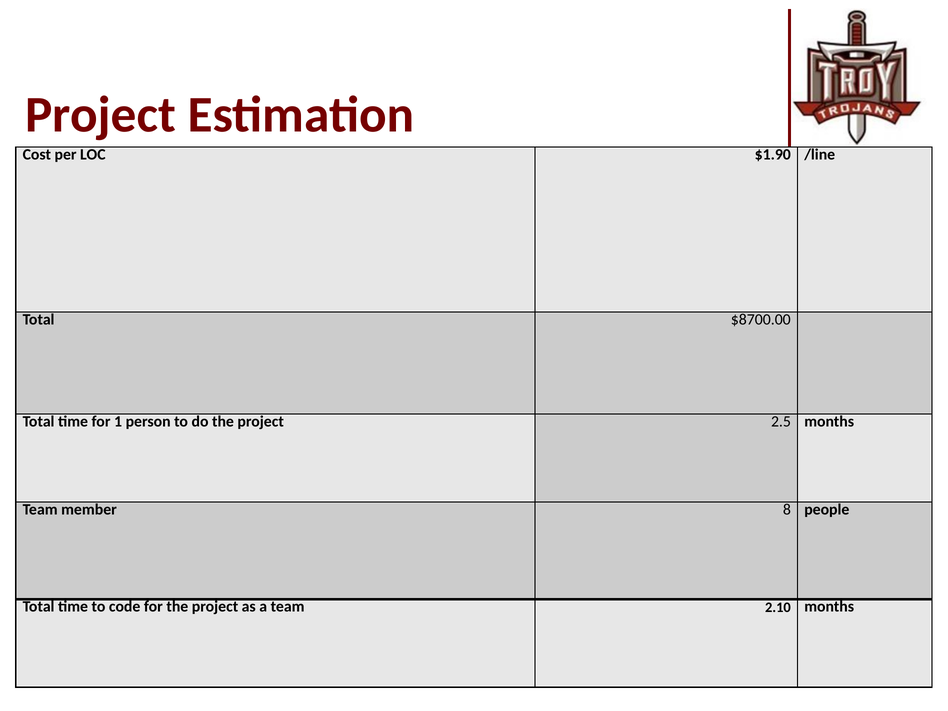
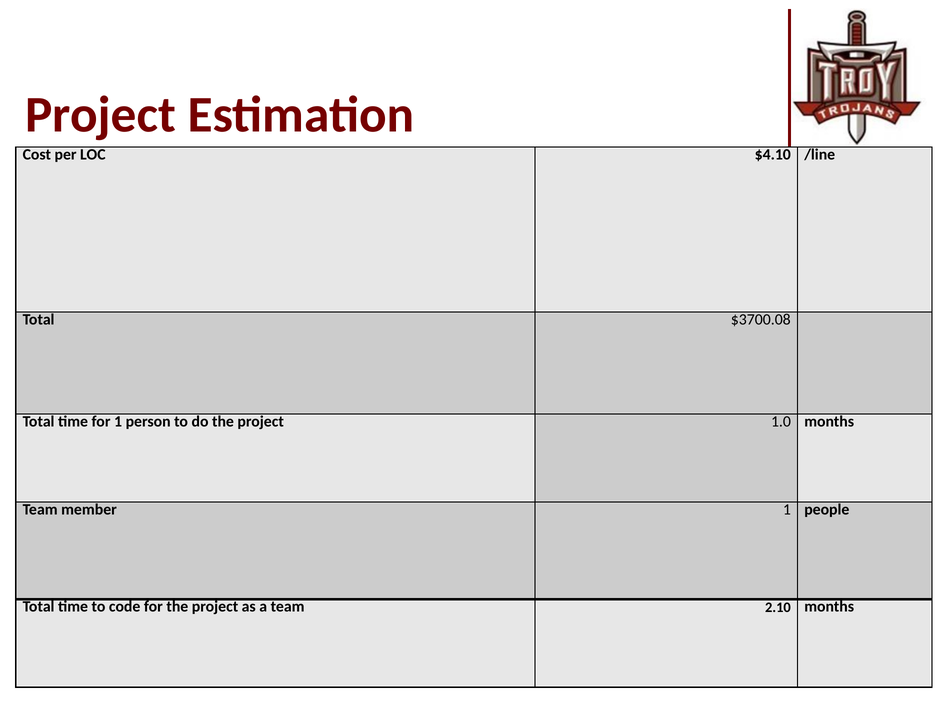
$1.90: $1.90 -> $4.10
$8700.00: $8700.00 -> $3700.08
2.5: 2.5 -> 1.0
member 8: 8 -> 1
